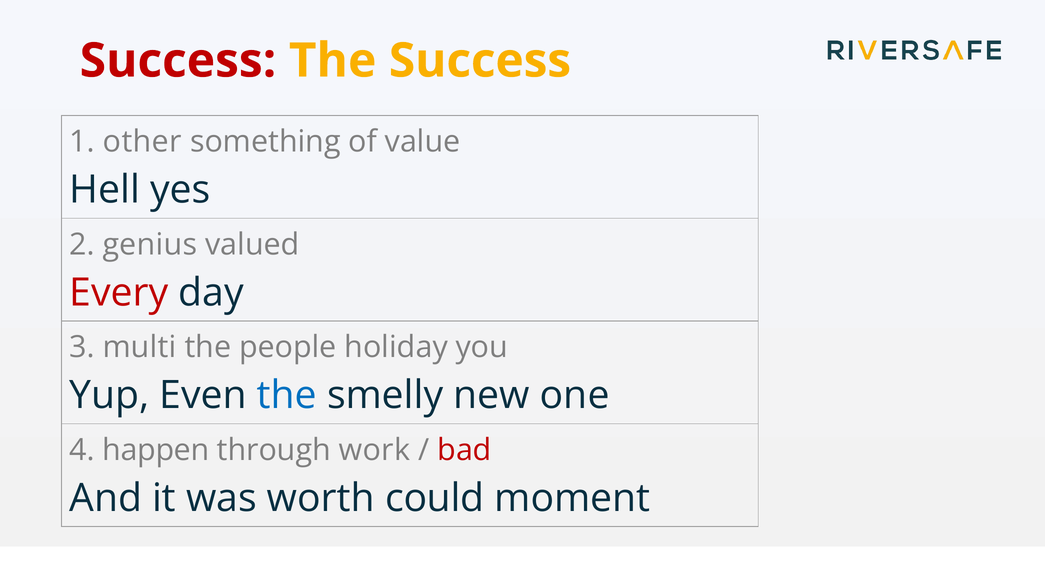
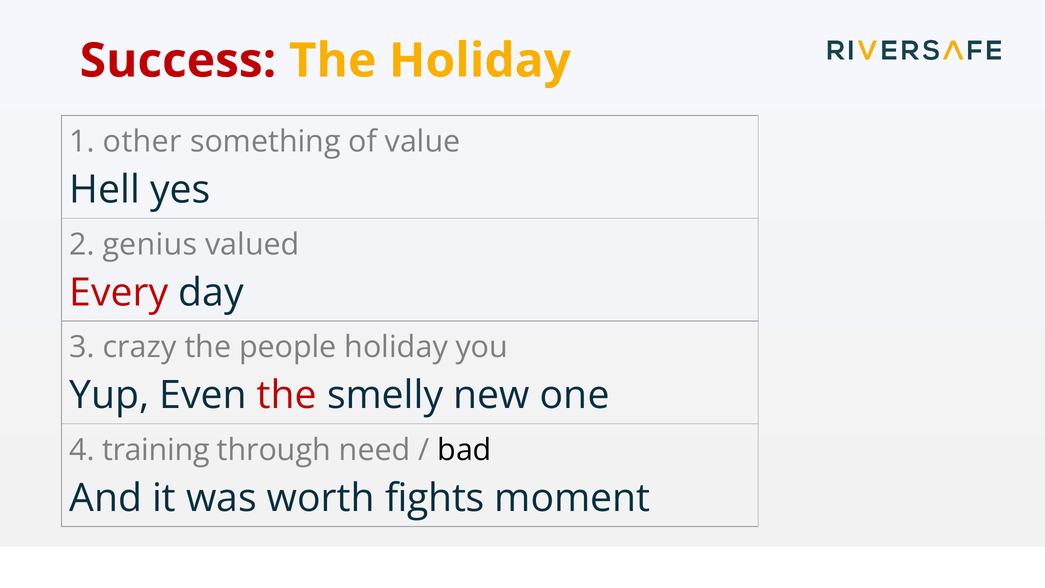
The Success: Success -> Holiday
multi: multi -> crazy
the at (287, 395) colour: blue -> red
happen: happen -> training
work: work -> need
bad colour: red -> black
could: could -> fights
